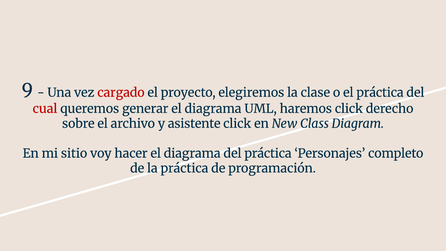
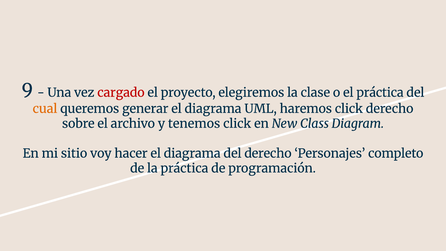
cual colour: red -> orange
asistente: asistente -> tenemos
del práctica: práctica -> derecho
